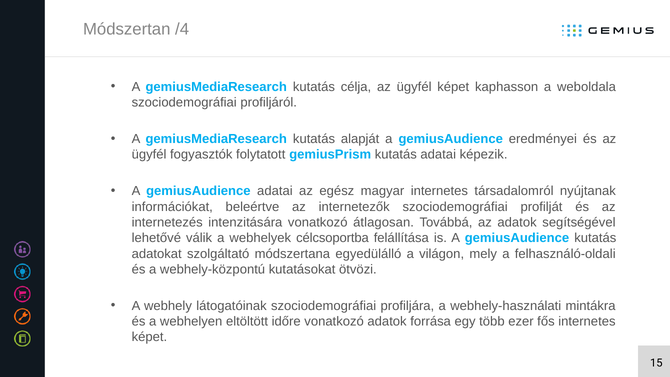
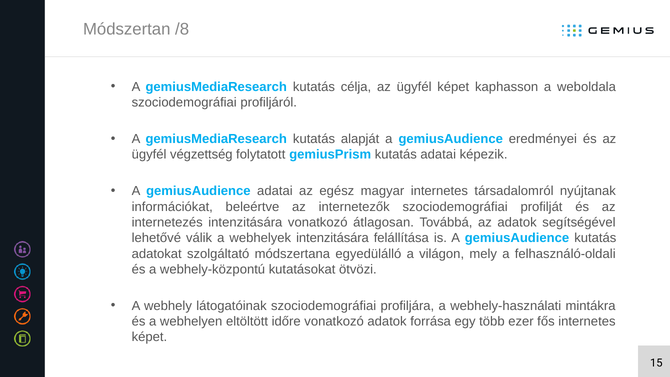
/4: /4 -> /8
fogyasztók: fogyasztók -> végzettség
webhelyek célcsoportba: célcsoportba -> intenzitására
